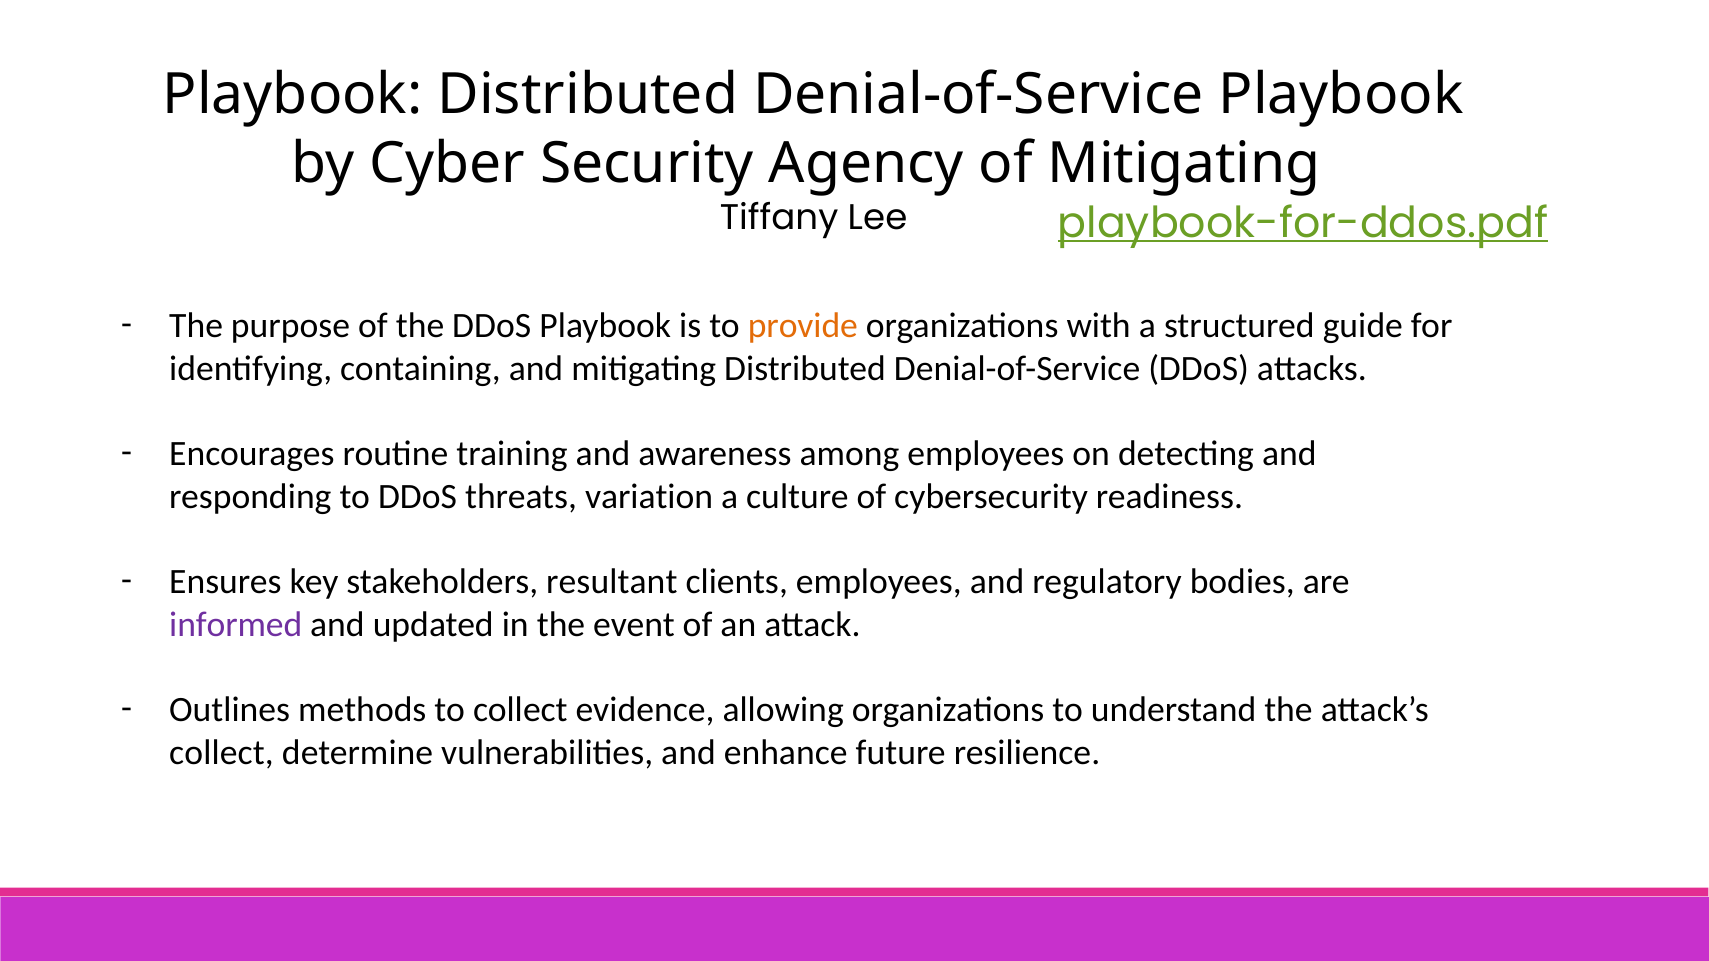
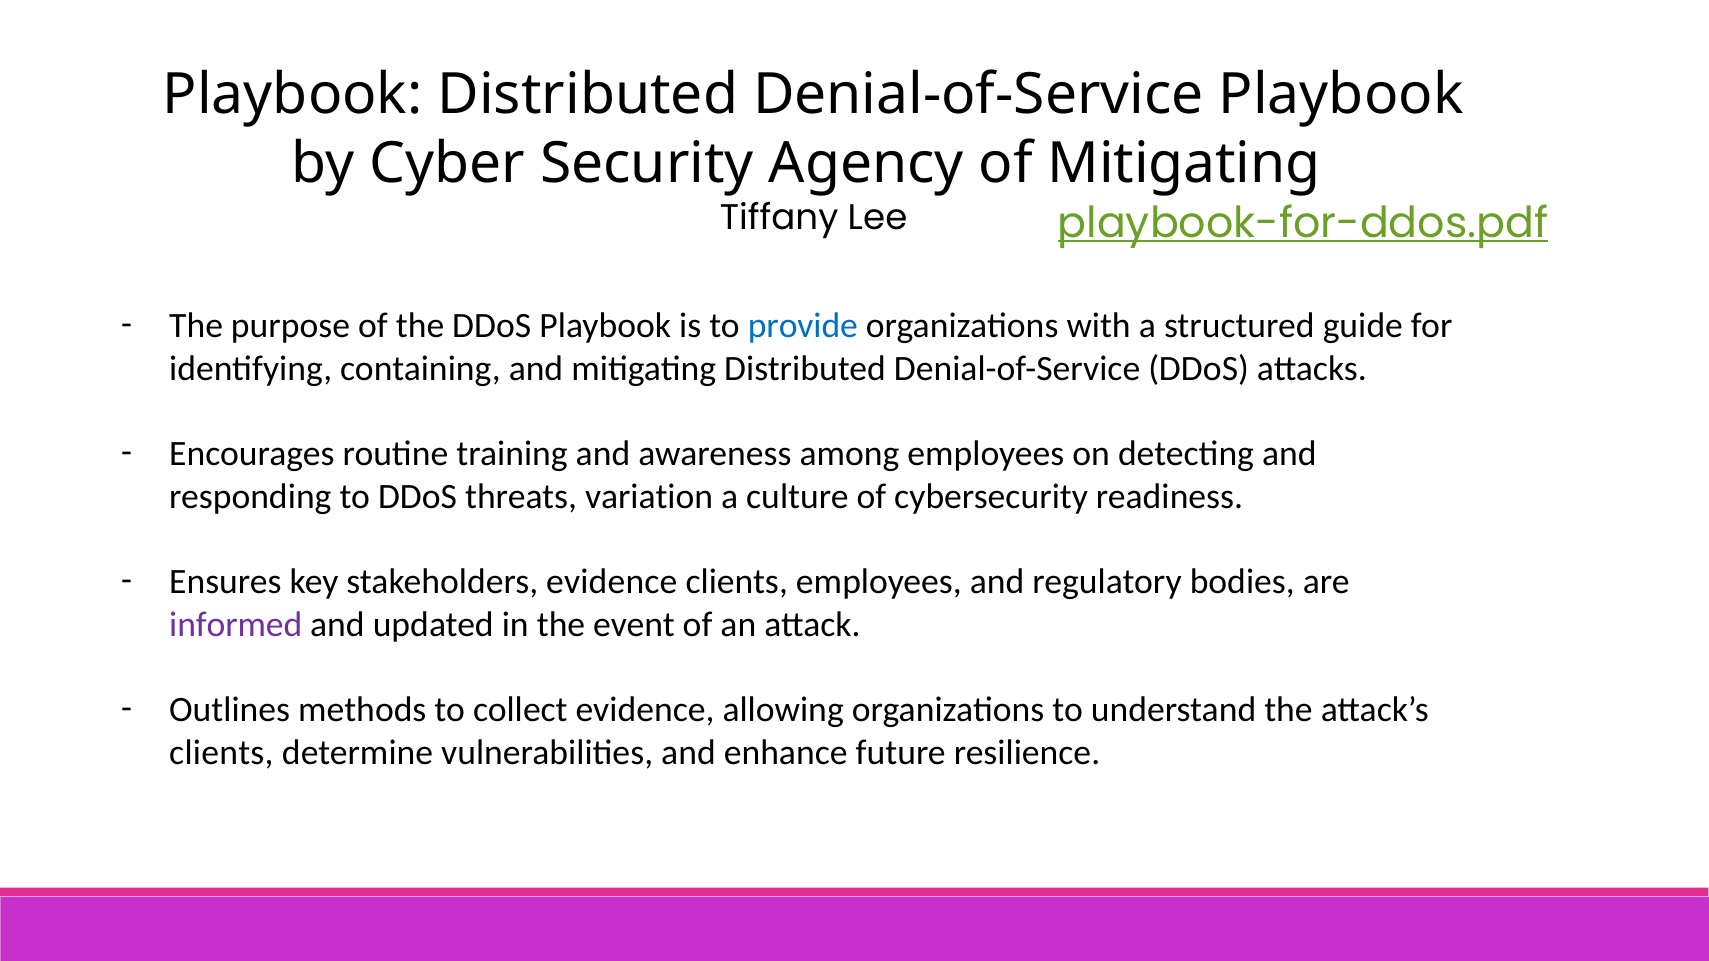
provide colour: orange -> blue
stakeholders resultant: resultant -> evidence
collect at (221, 753): collect -> clients
